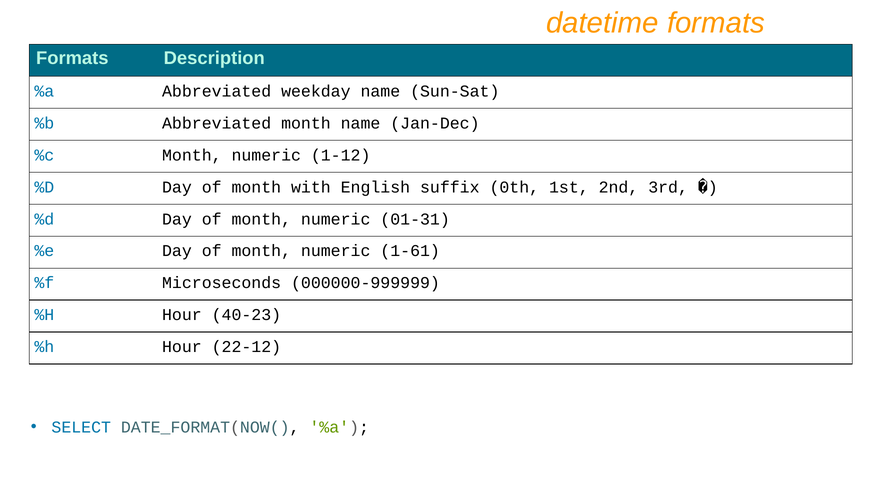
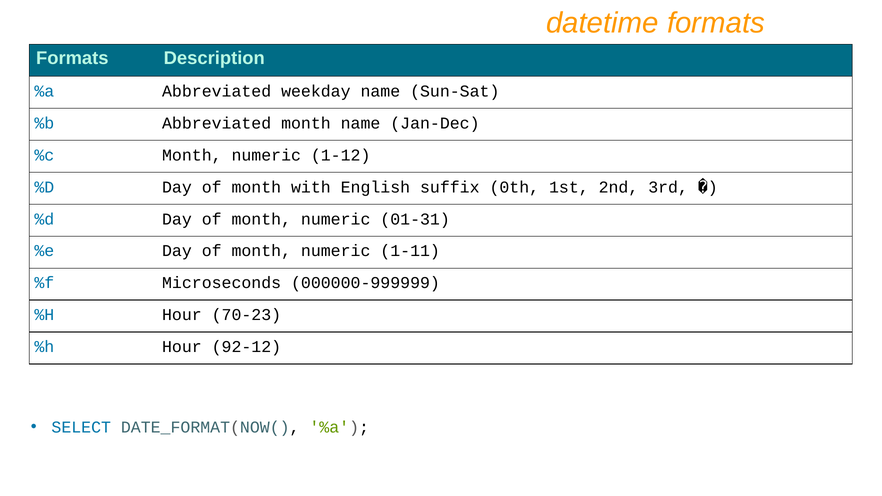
1-61: 1-61 -> 1-11
40-23: 40-23 -> 70-23
22-12: 22-12 -> 92-12
